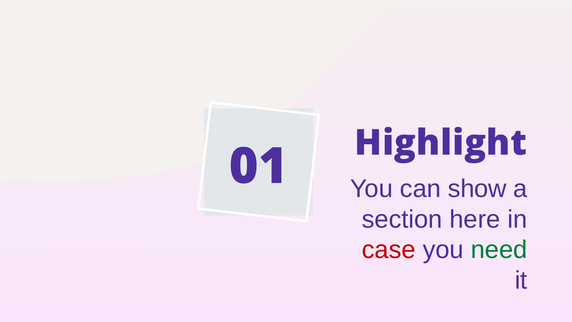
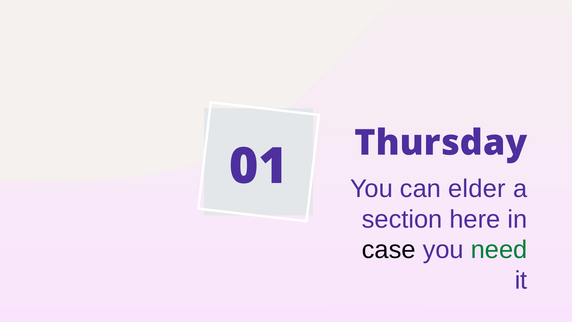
Highlight: Highlight -> Thursday
show: show -> elder
case colour: red -> black
